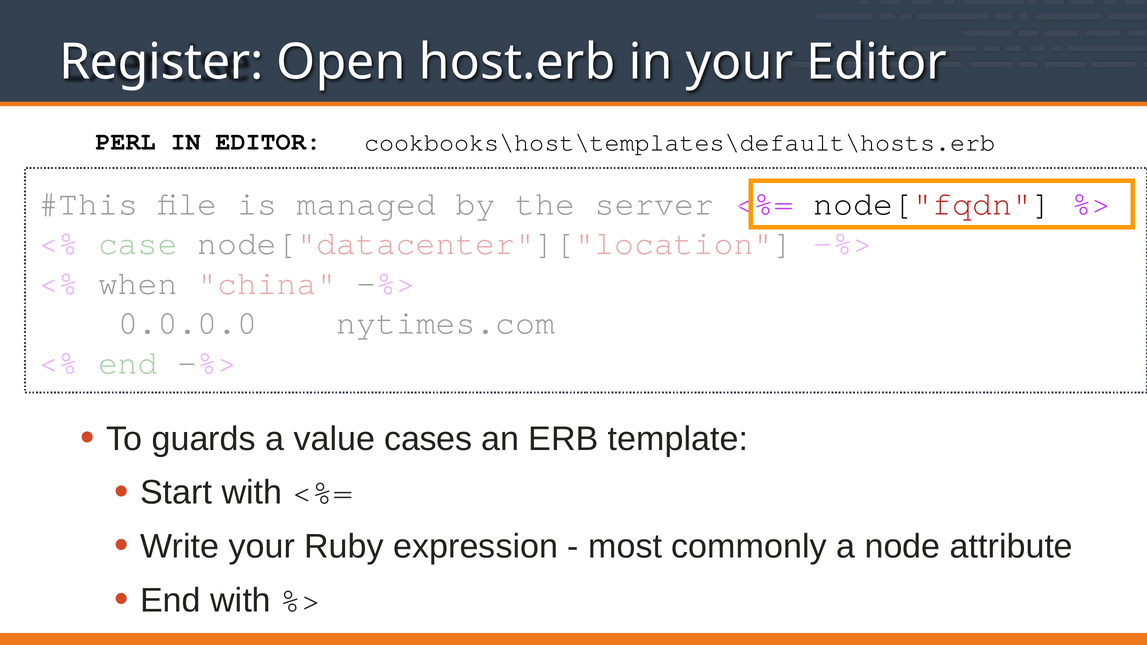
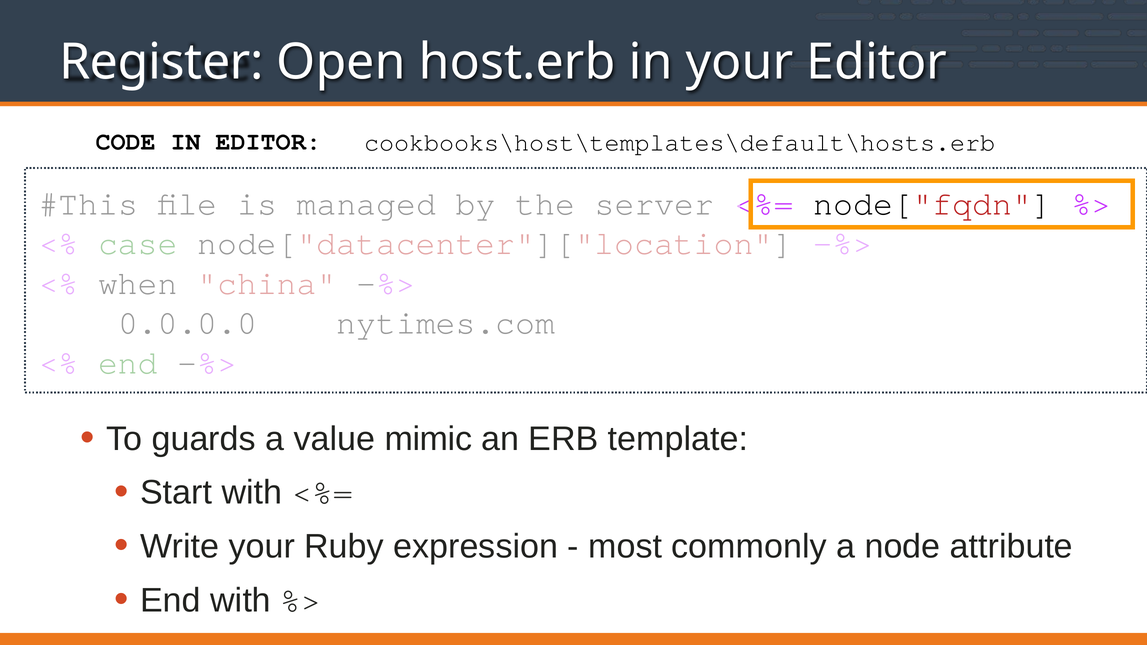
PERL: PERL -> CODE
cases: cases -> mimic
